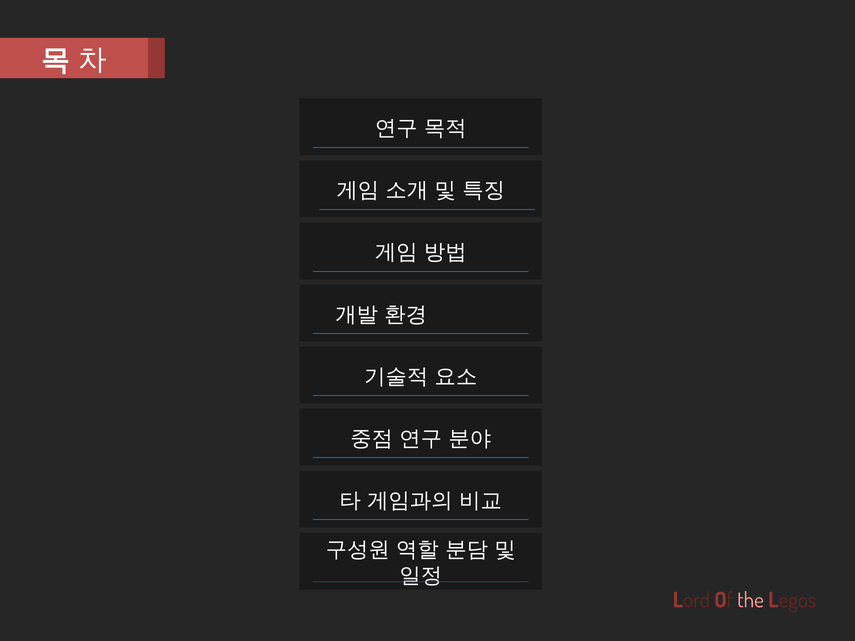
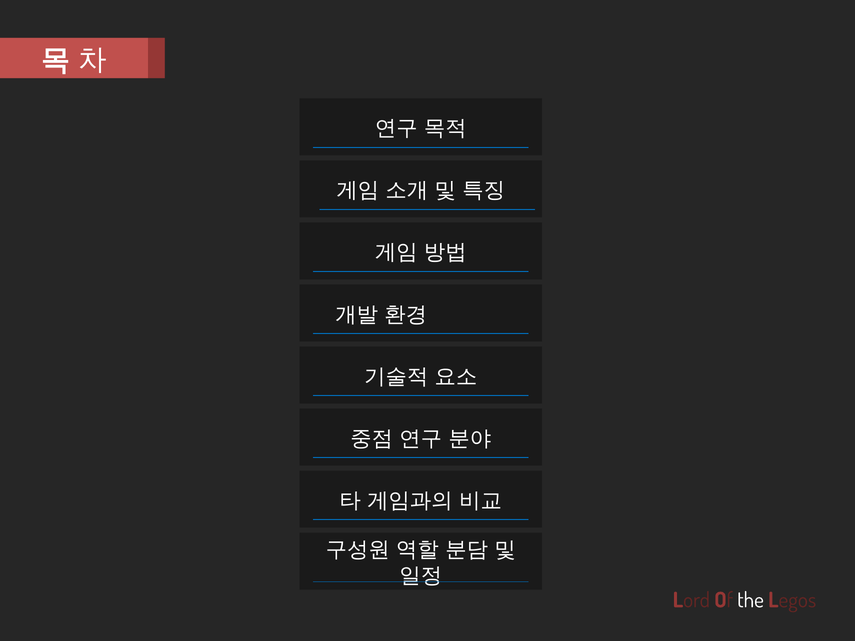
the colour: pink -> white
